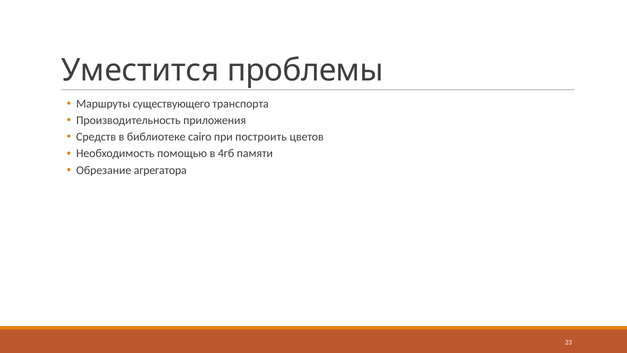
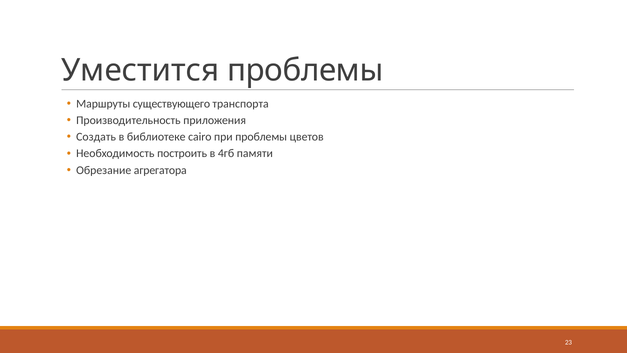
Средств: Средств -> Создать
при построить: построить -> проблемы
помощью: помощью -> построить
